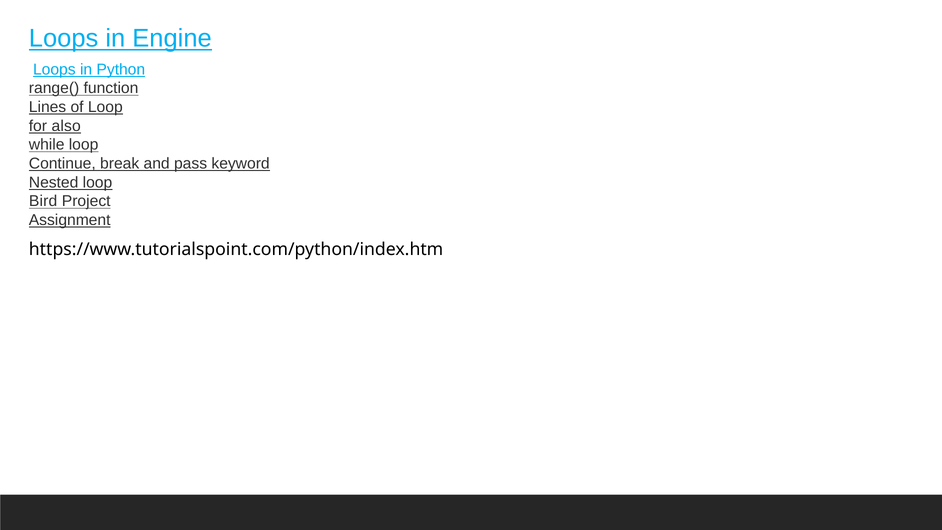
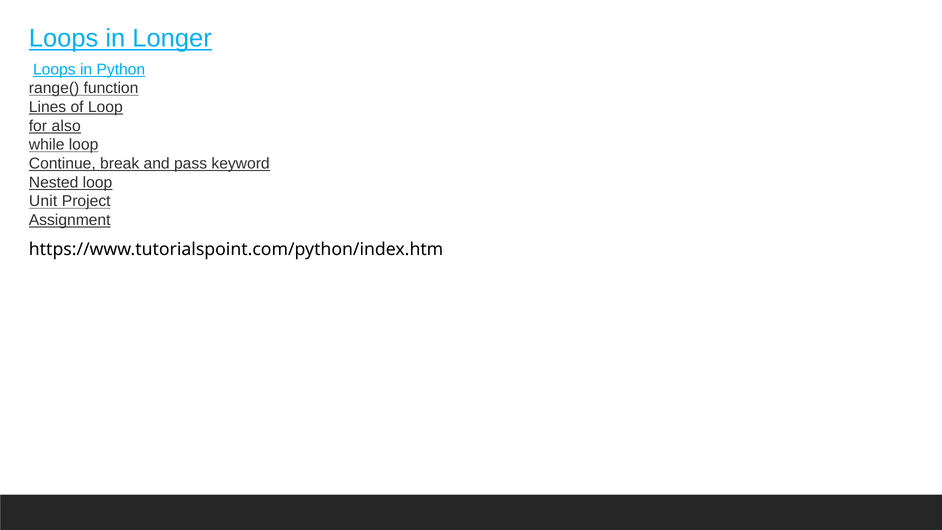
Engine: Engine -> Longer
Bird: Bird -> Unit
